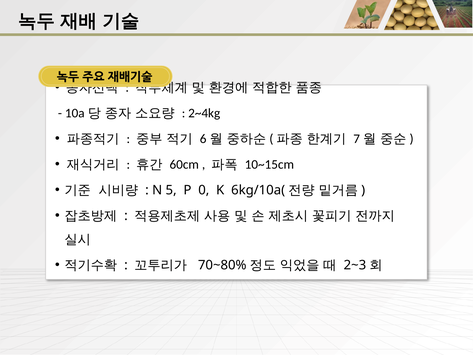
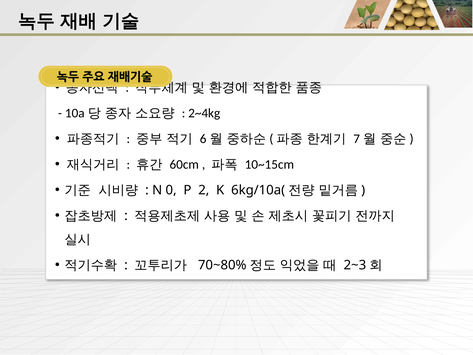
5: 5 -> 0
0: 0 -> 2
